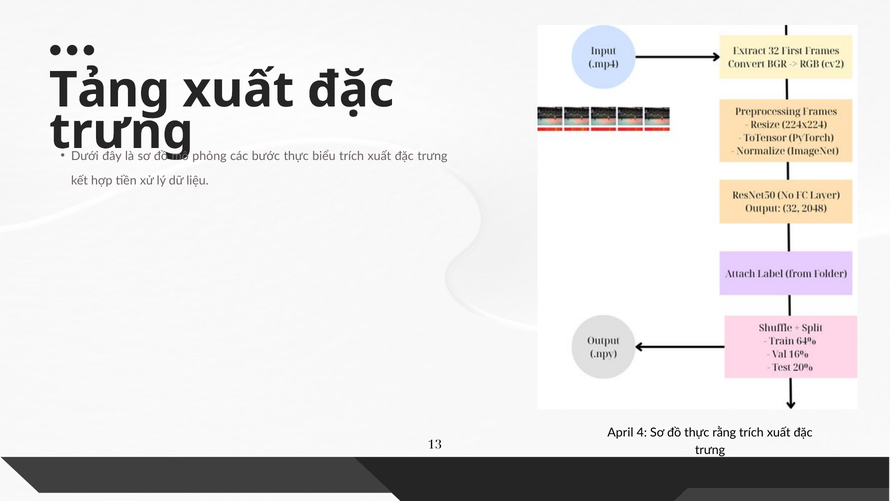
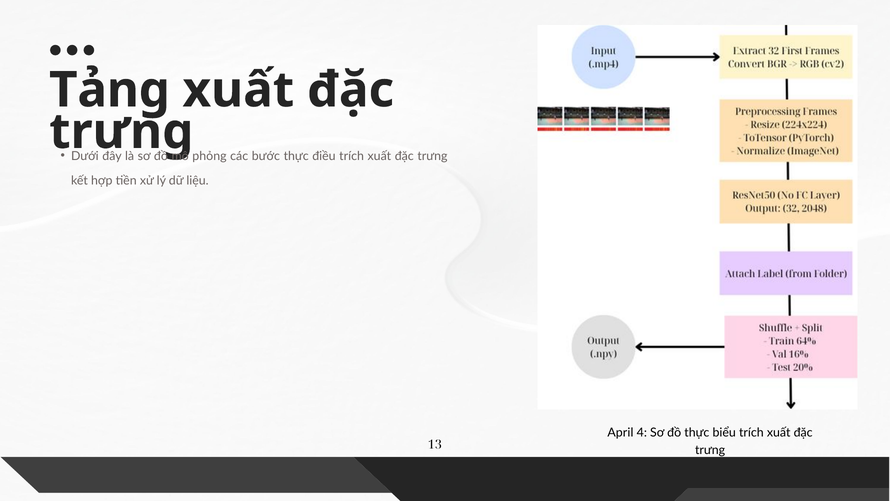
biểu: biểu -> điều
rằng: rằng -> biểu
